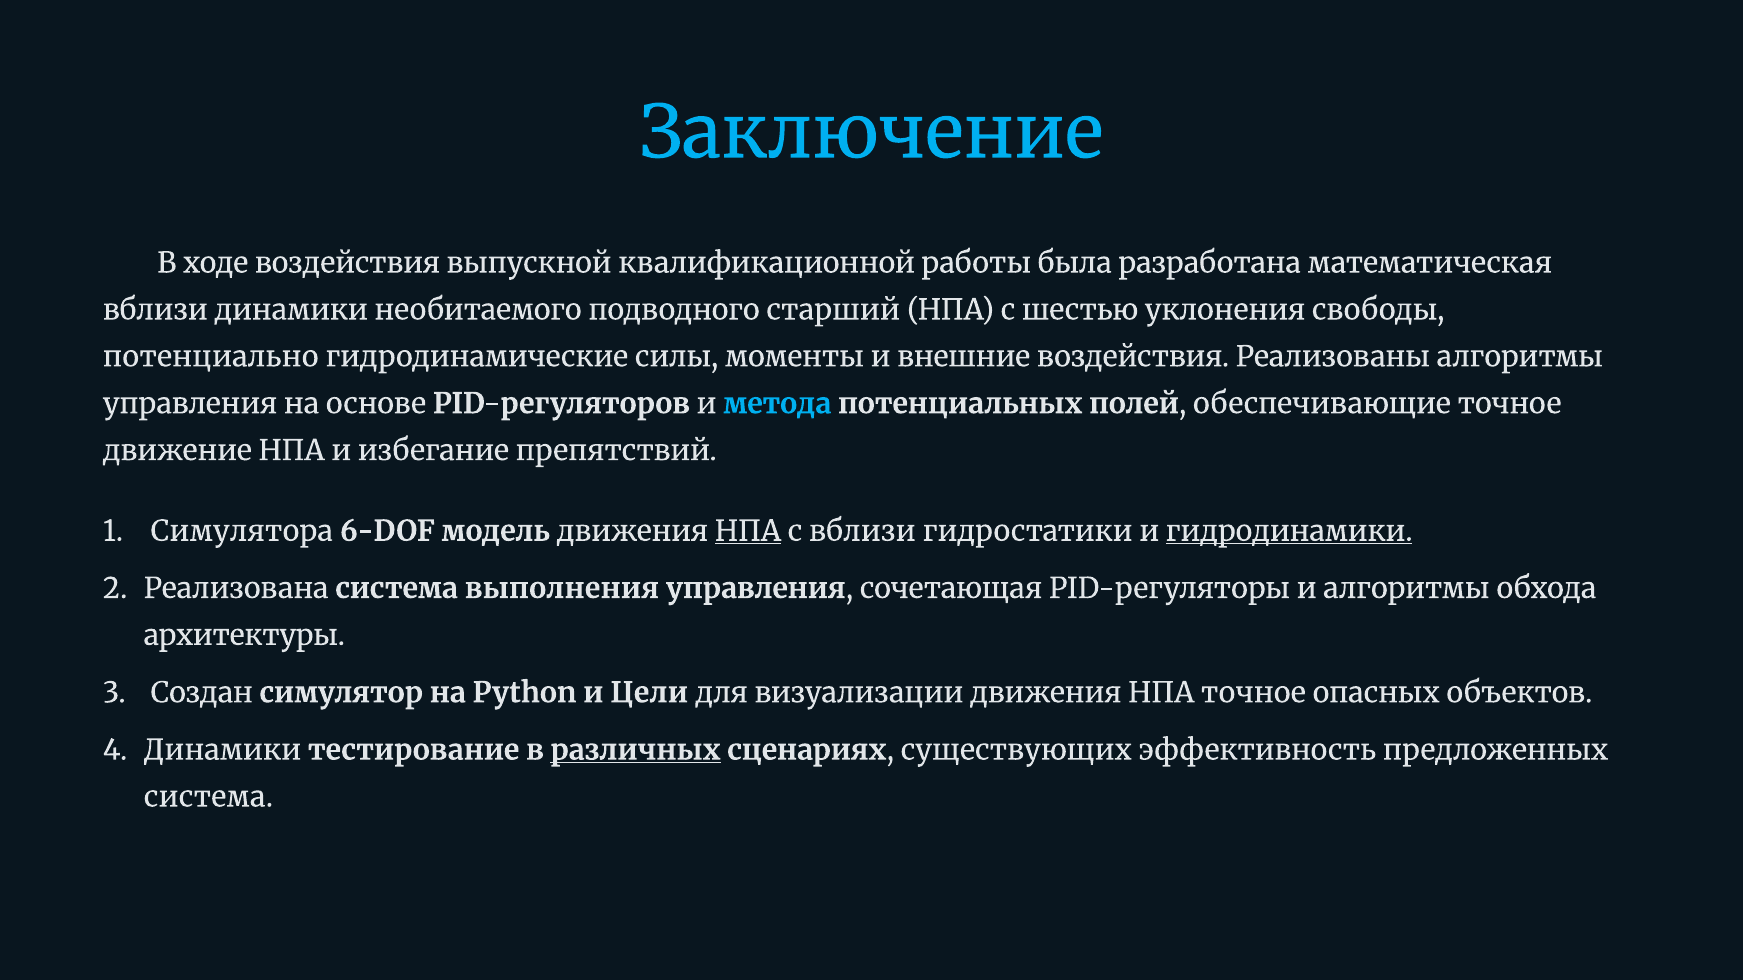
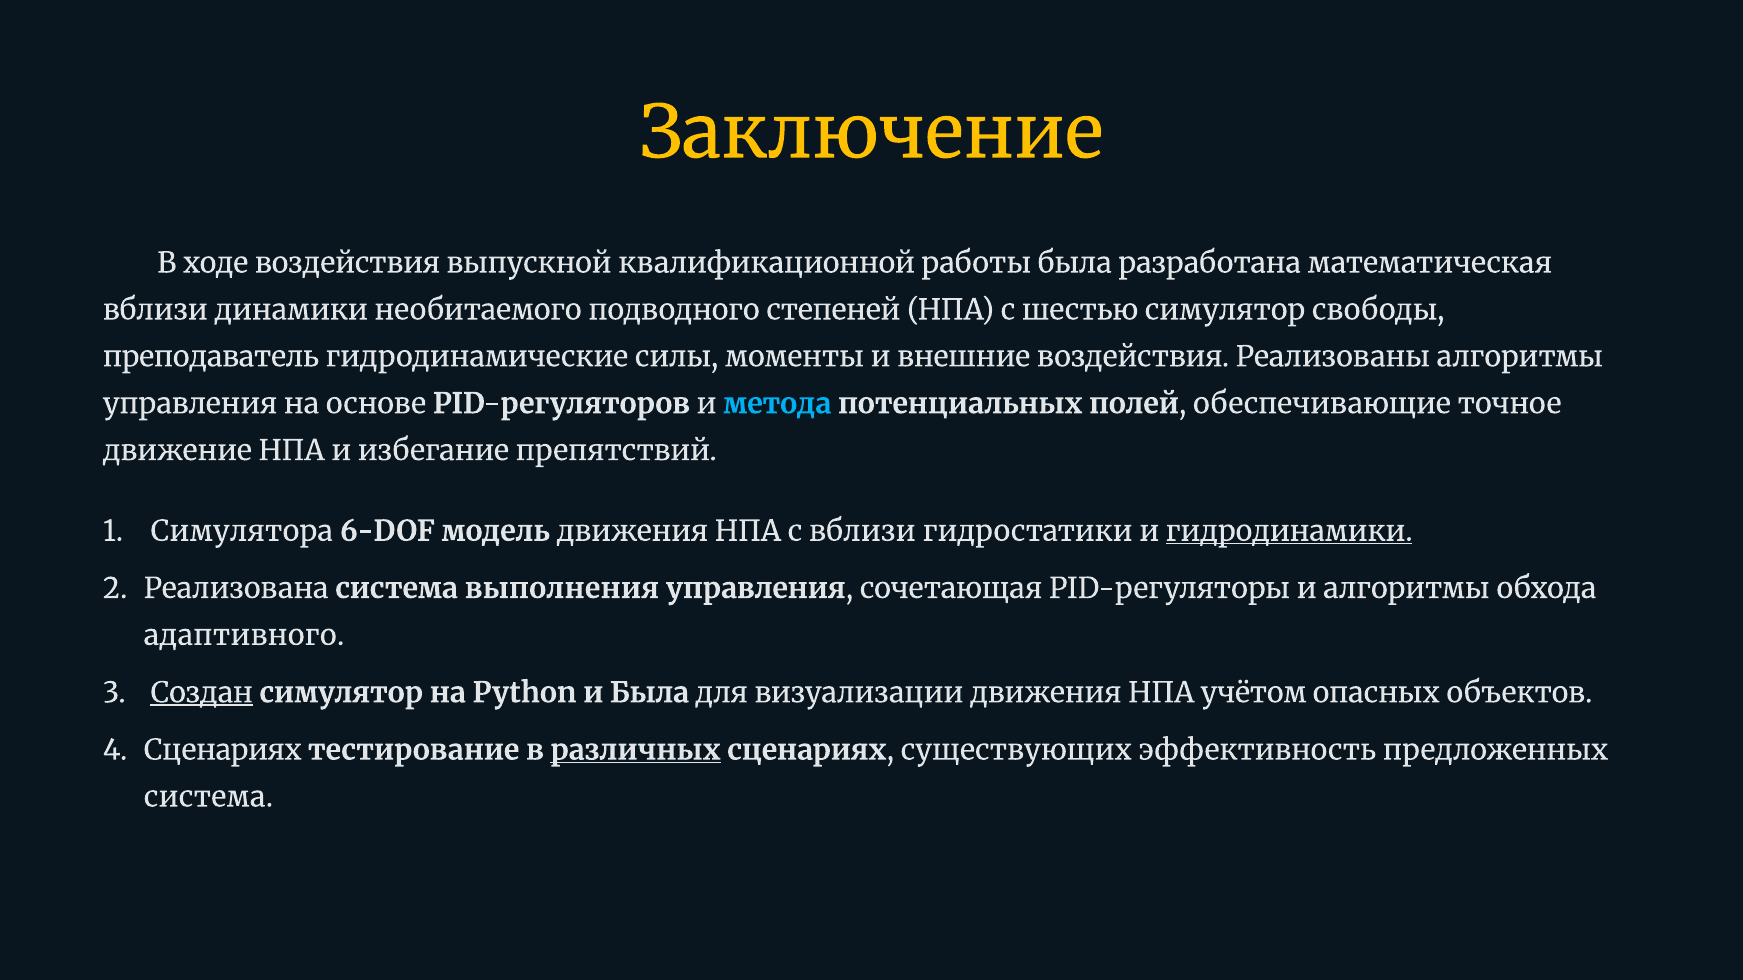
Заключение colour: light blue -> yellow
старший: старший -> степеней
шестью уклонения: уклонения -> симулятор
потенциально: потенциально -> преподаватель
НПА at (748, 532) underline: present -> none
архитектуры: архитектуры -> адаптивного
Создан underline: none -> present
и Цели: Цели -> Была
НПА точное: точное -> учётом
Динамики at (222, 751): Динамики -> Сценариях
